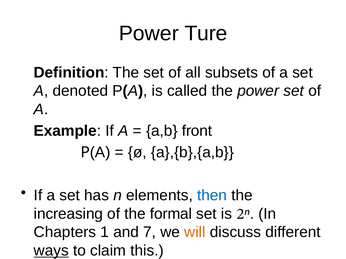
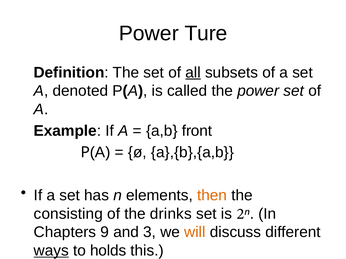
all underline: none -> present
then colour: blue -> orange
increasing: increasing -> consisting
formal: formal -> drinks
1: 1 -> 9
7: 7 -> 3
claim: claim -> holds
